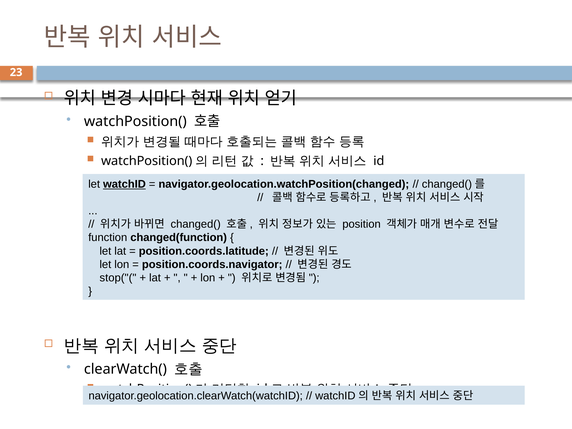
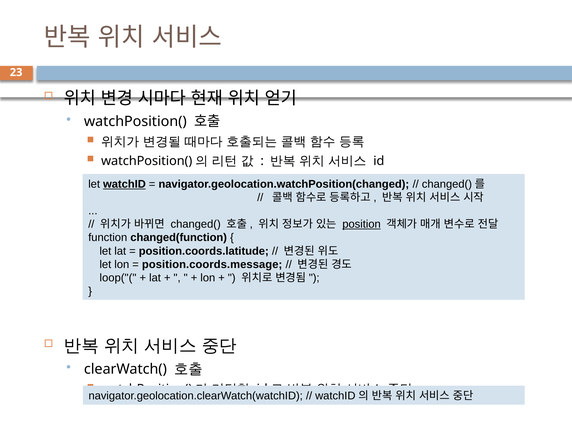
position underline: none -> present
position.coords.navigator: position.coords.navigator -> position.coords.message
stop("(: stop("( -> loop("(
